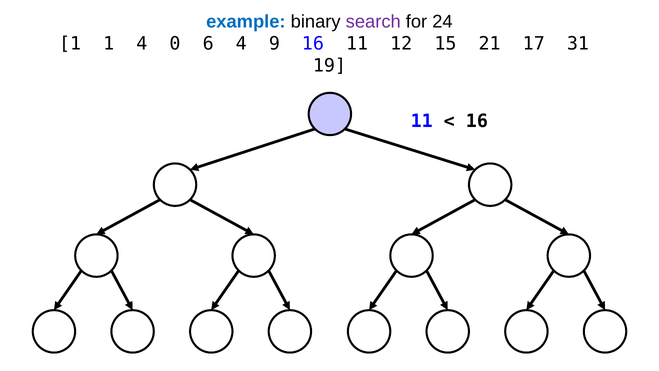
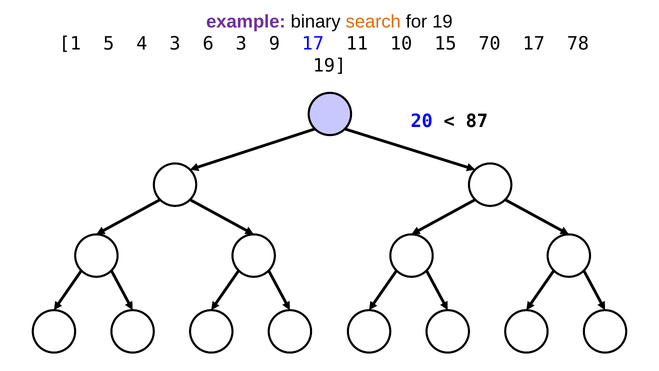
example colour: blue -> purple
search colour: purple -> orange
for 24: 24 -> 19
1 at (109, 44): 1 -> 5
4 0: 0 -> 3
6 4: 4 -> 3
9 16: 16 -> 17
12: 12 -> 10
21: 21 -> 70
31: 31 -> 78
11 at (422, 121): 11 -> 20
16 at (477, 121): 16 -> 87
